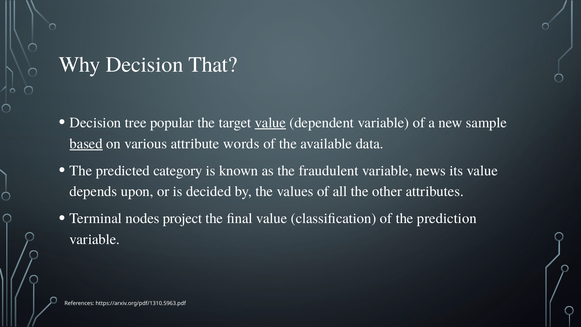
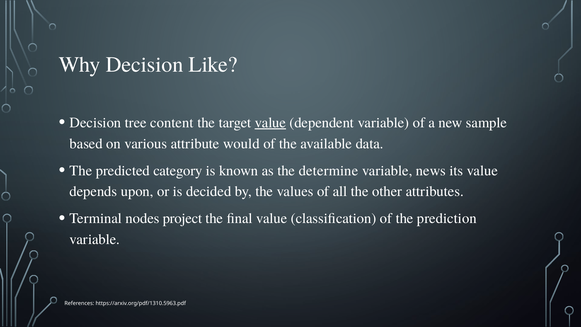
That: That -> Like
popular: popular -> content
based underline: present -> none
words: words -> would
fraudulent: fraudulent -> determine
